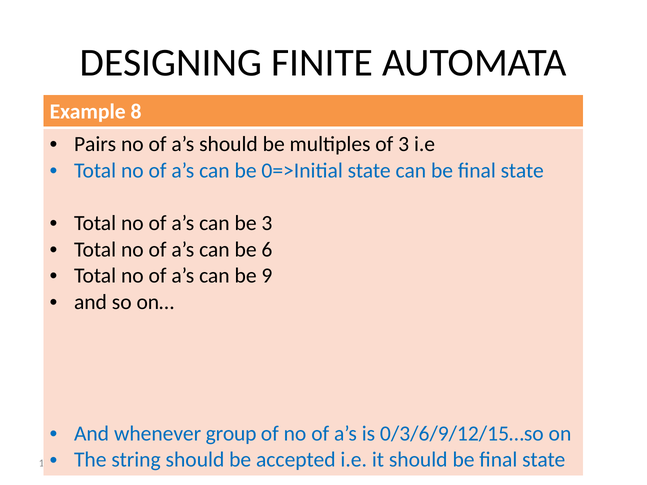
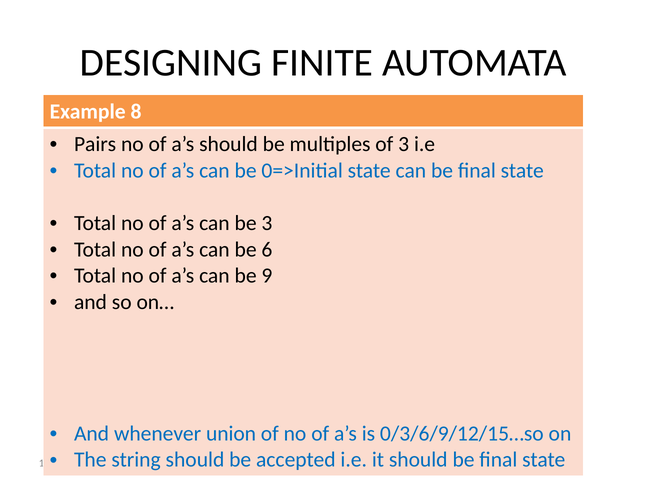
group: group -> union
